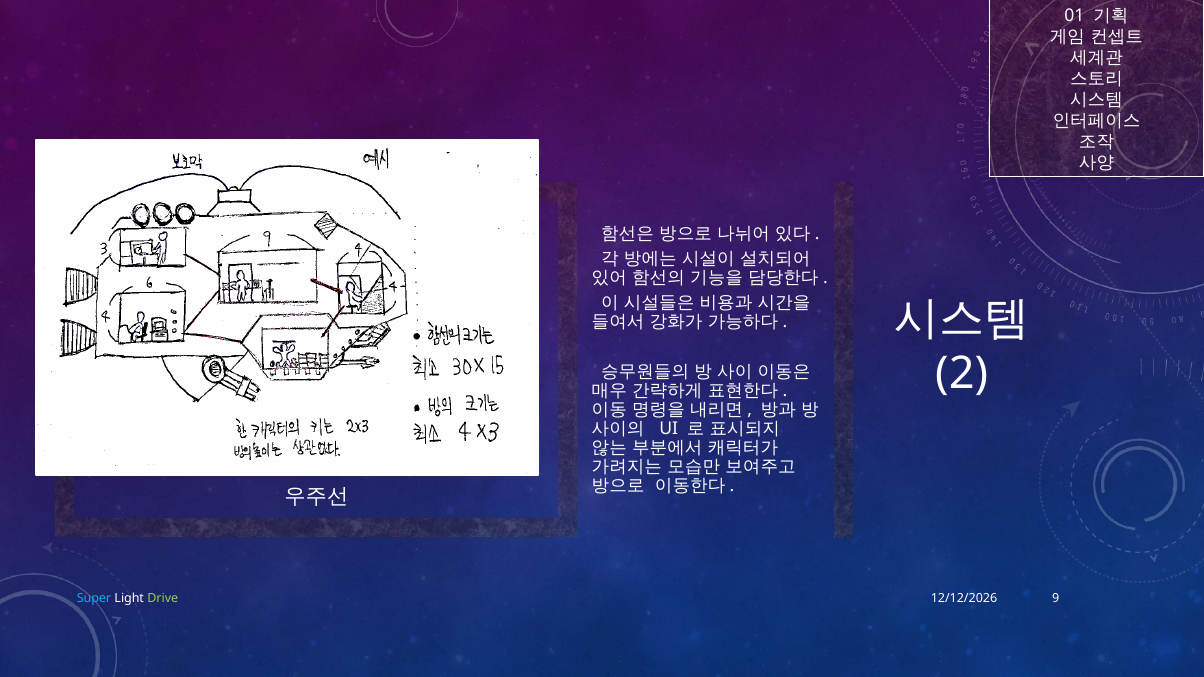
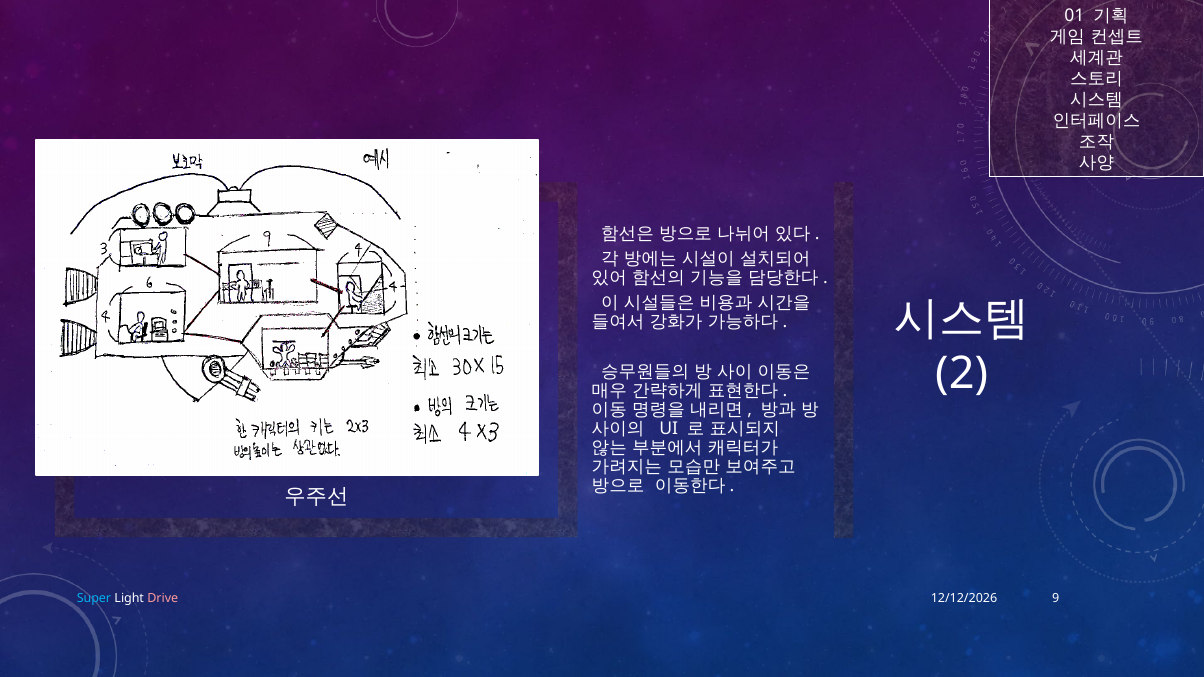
Drive colour: light green -> pink
